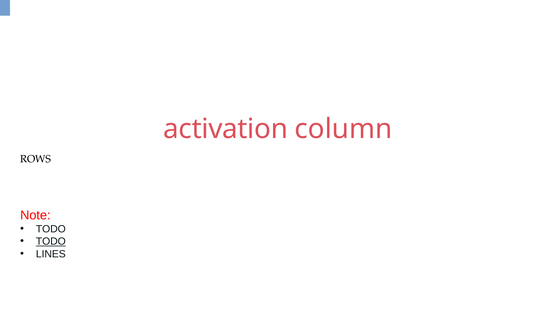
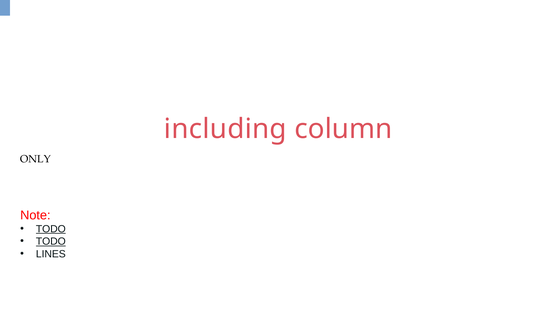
activation: activation -> including
ROWS: ROWS -> ONLY
TODO at (51, 229) underline: none -> present
